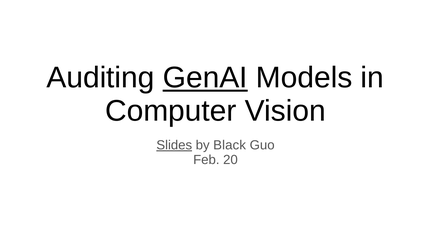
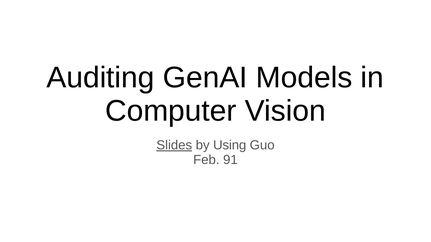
GenAI underline: present -> none
Black: Black -> Using
20: 20 -> 91
